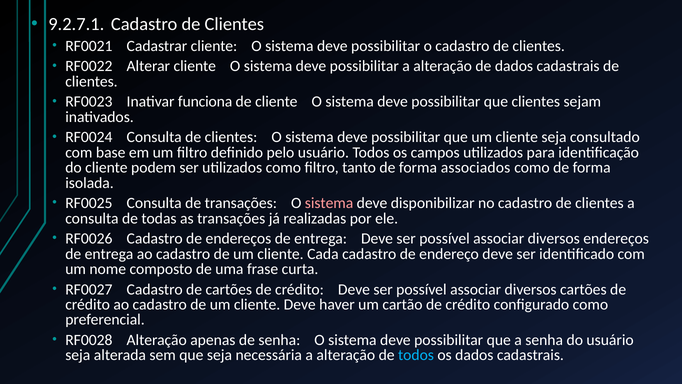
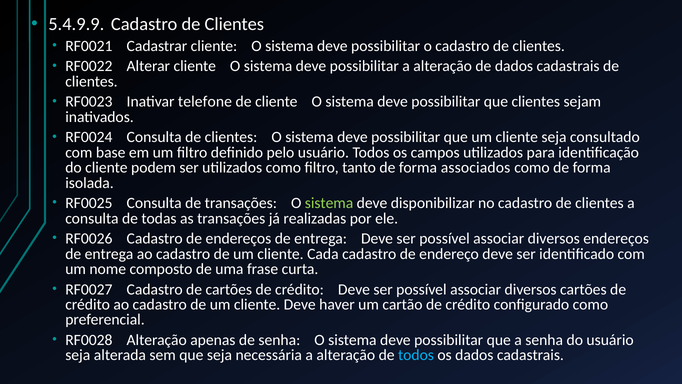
9.2.7.1: 9.2.7.1 -> 5.4.9.9
funciona: funciona -> telefone
sistema at (329, 203) colour: pink -> light green
